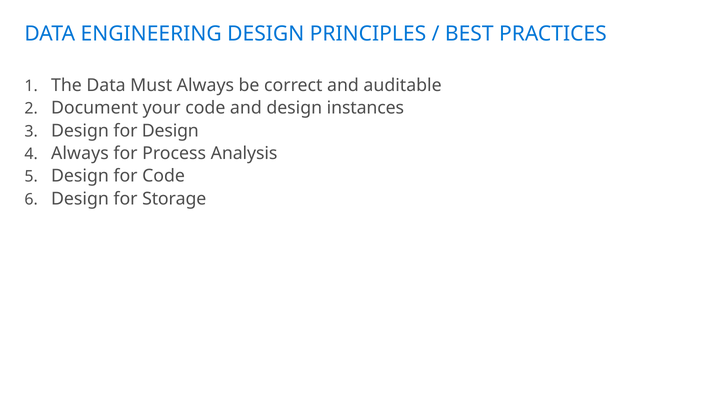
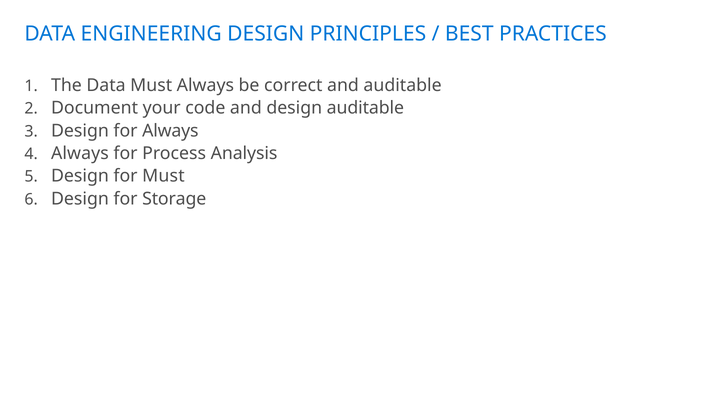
design instances: instances -> auditable
for Design: Design -> Always
for Code: Code -> Must
